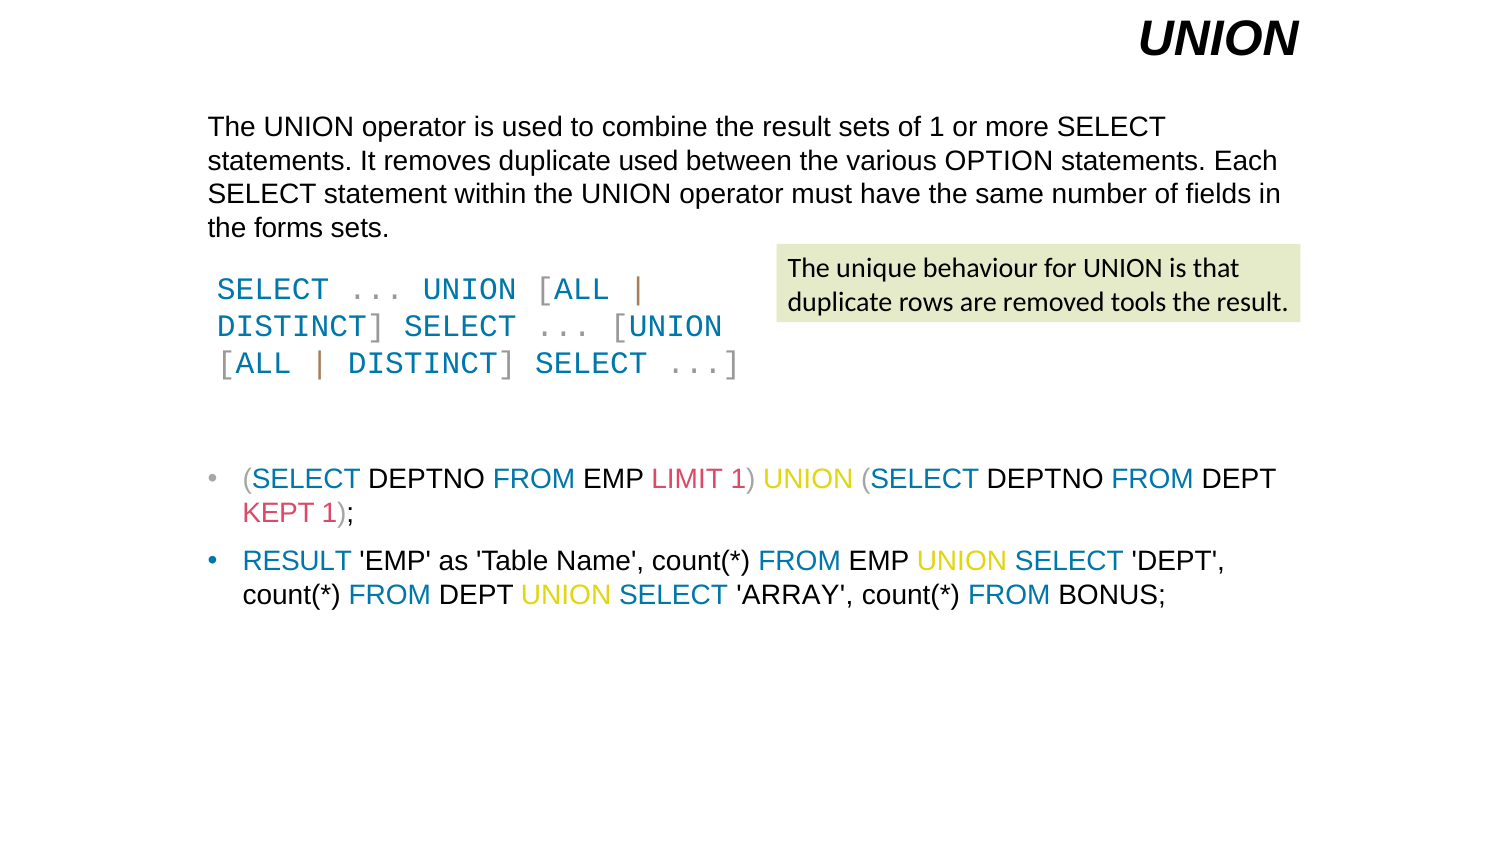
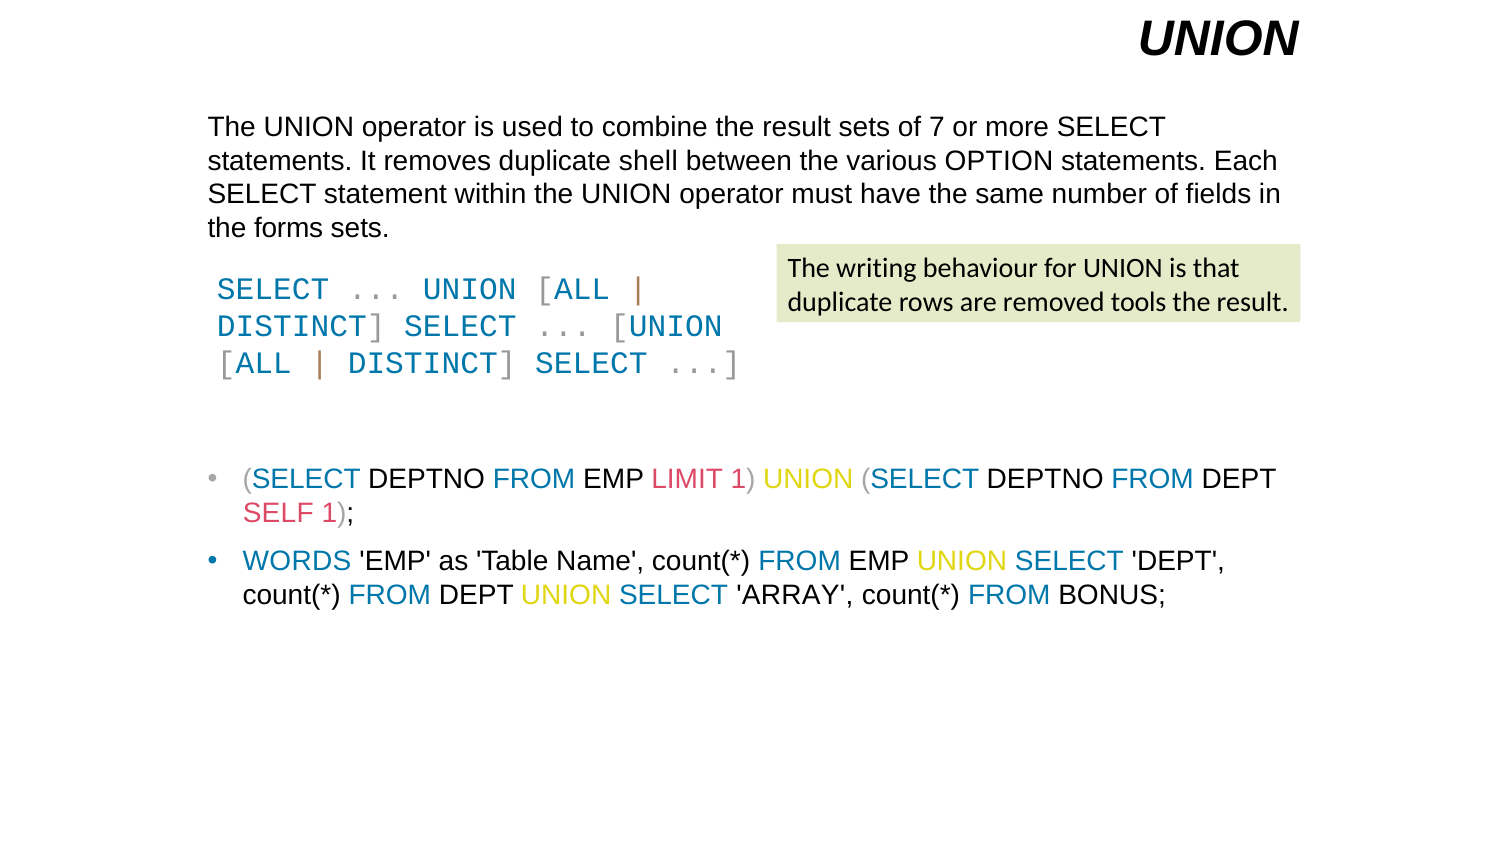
of 1: 1 -> 7
duplicate used: used -> shell
unique: unique -> writing
KEPT: KEPT -> SELF
RESULT at (297, 562): RESULT -> WORDS
